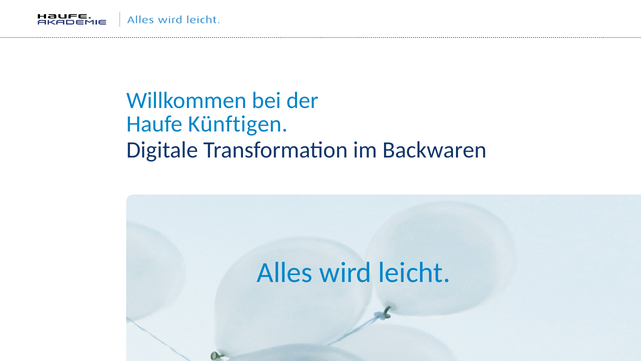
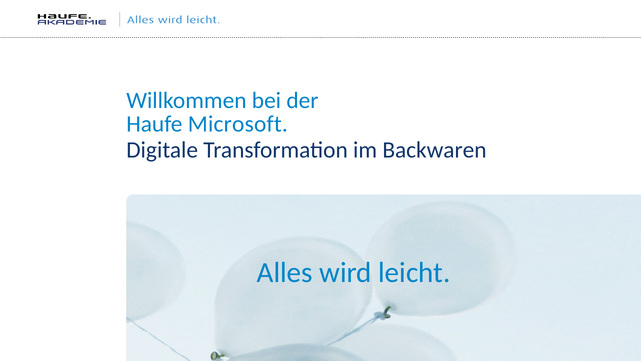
Künftigen: Künftigen -> Microsoft
